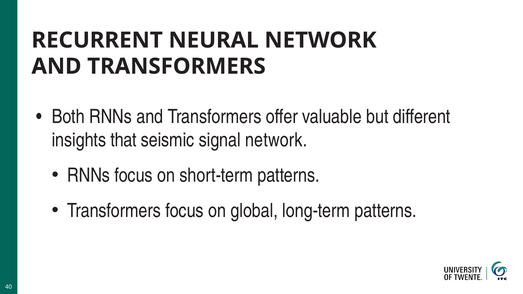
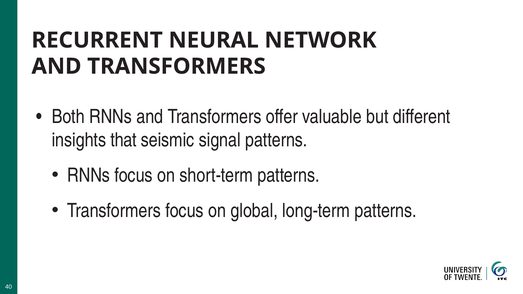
signal network: network -> patterns
